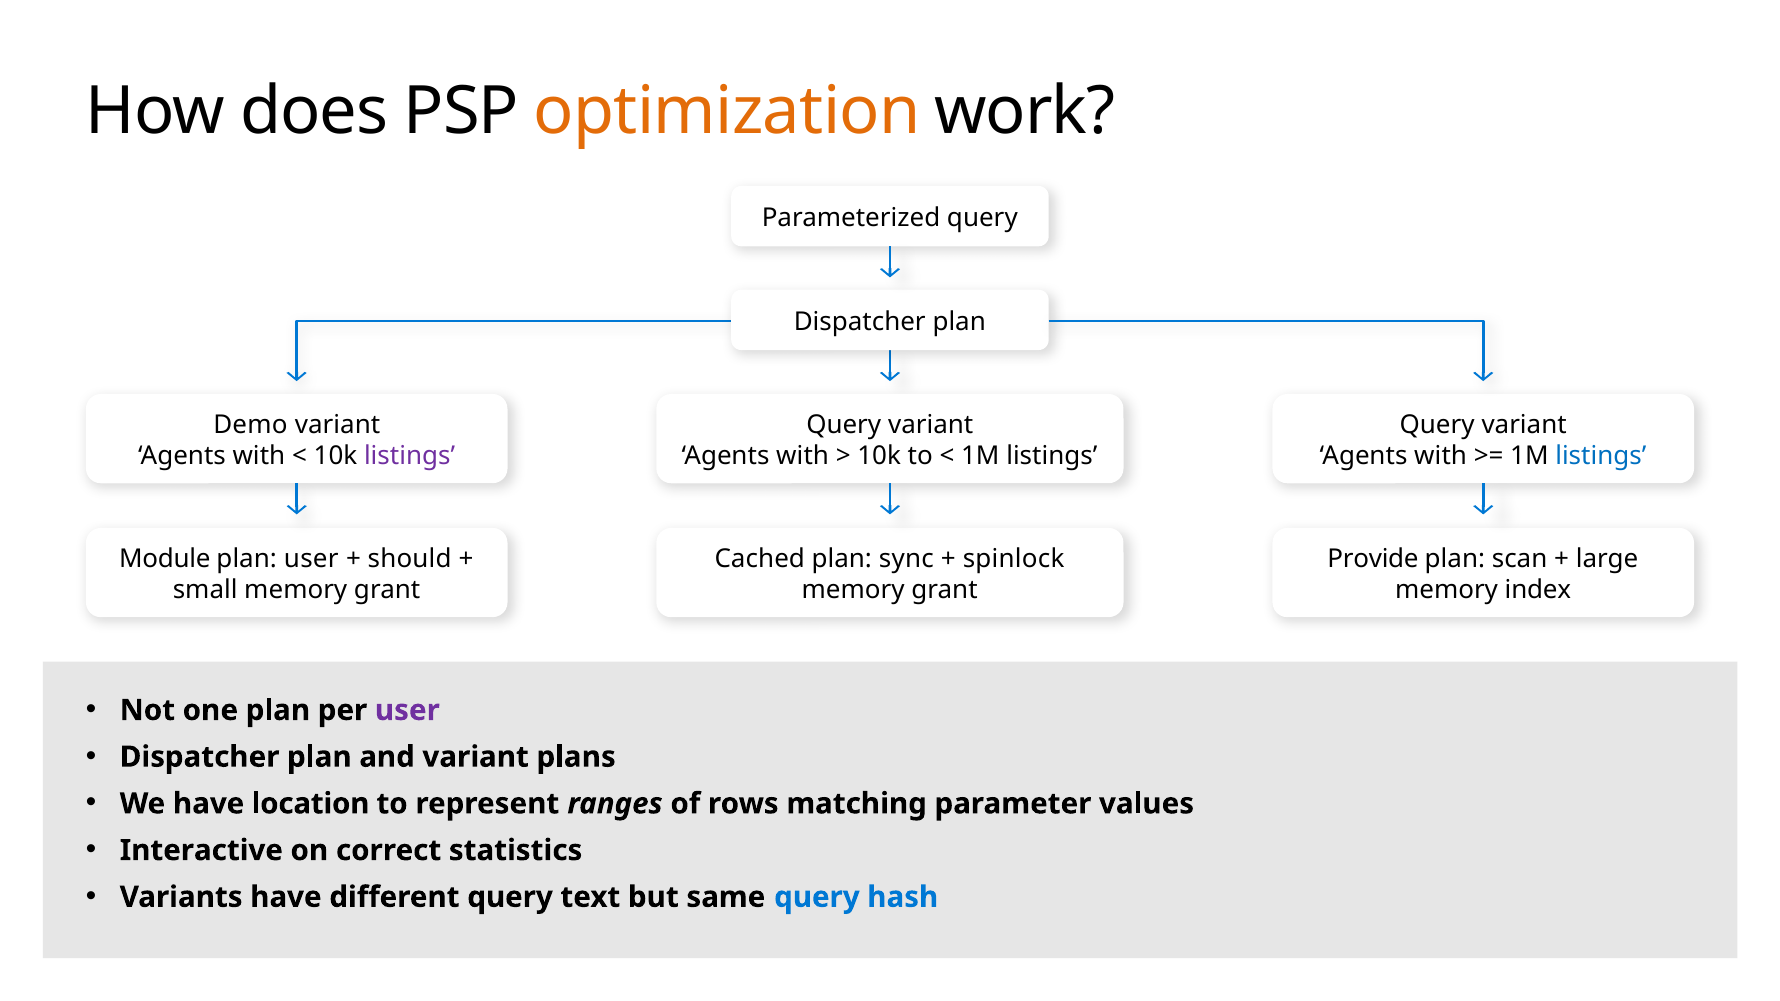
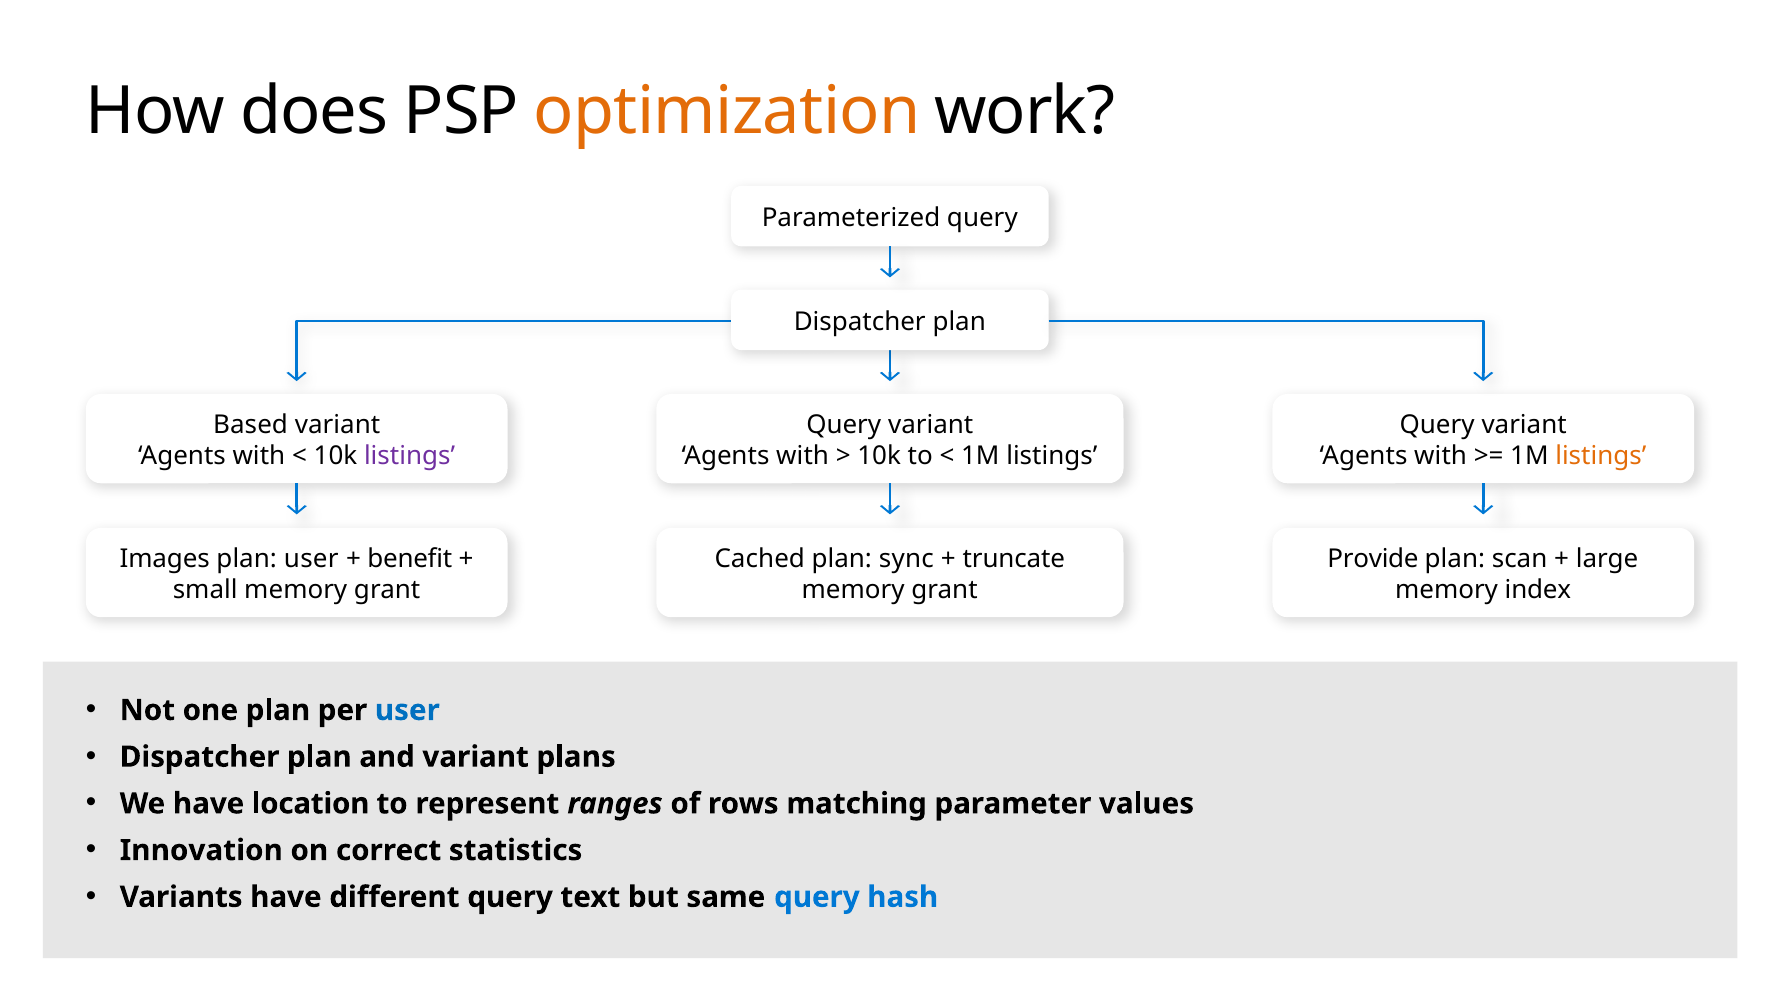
Demo: Demo -> Based
listings at (1601, 456) colour: blue -> orange
Module: Module -> Images
should: should -> benefit
spinlock: spinlock -> truncate
user at (407, 710) colour: purple -> blue
Interactive: Interactive -> Innovation
